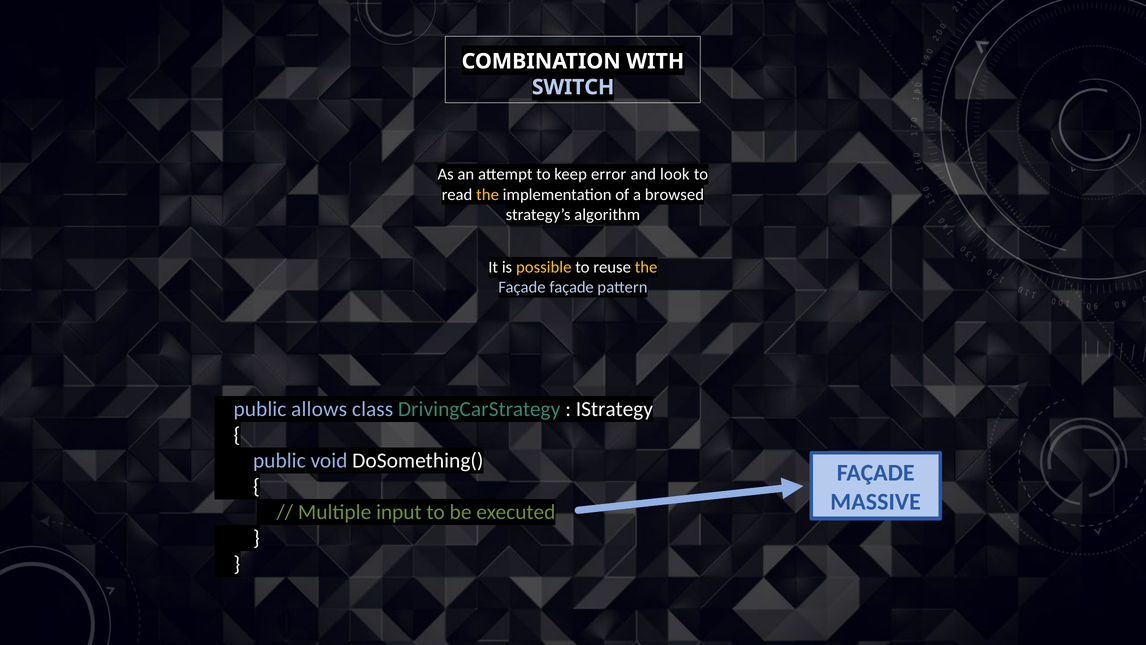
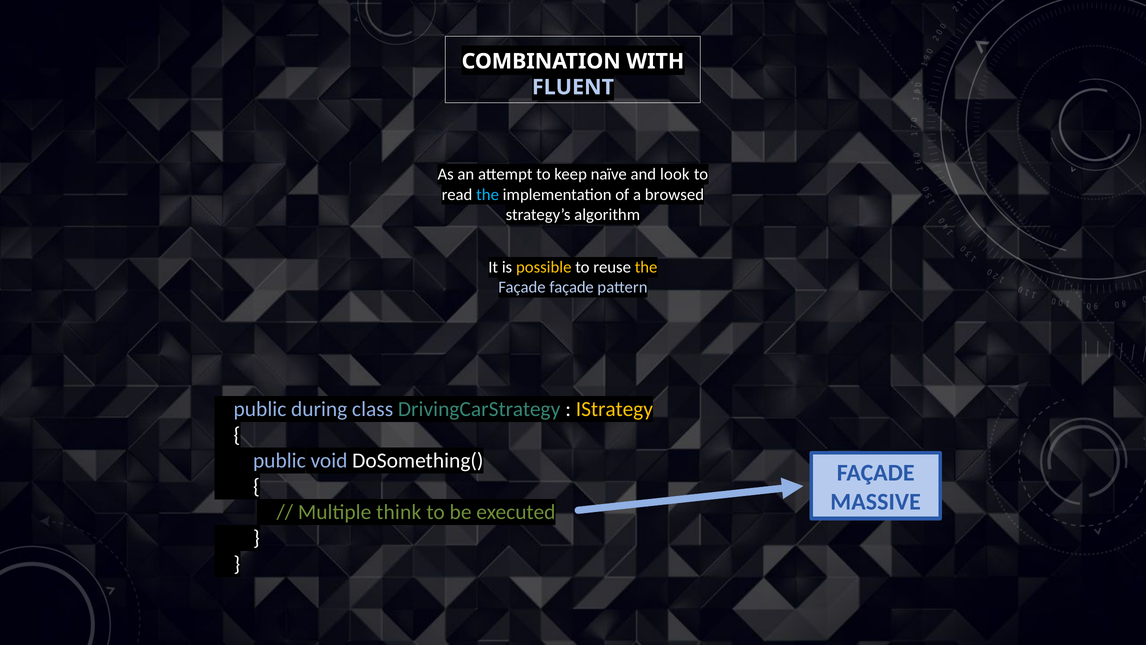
SWITCH: SWITCH -> FLUENT
error: error -> naïve
the at (488, 194) colour: yellow -> light blue
allows: allows -> during
IStrategy colour: white -> yellow
input: input -> think
